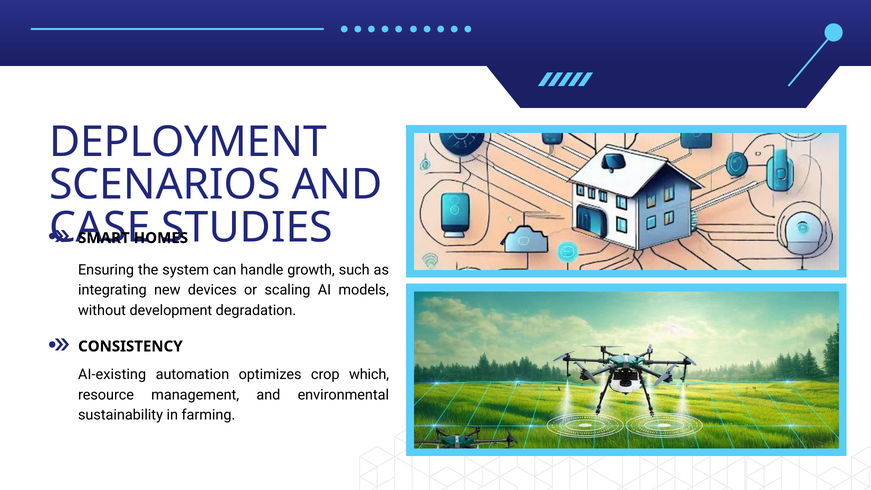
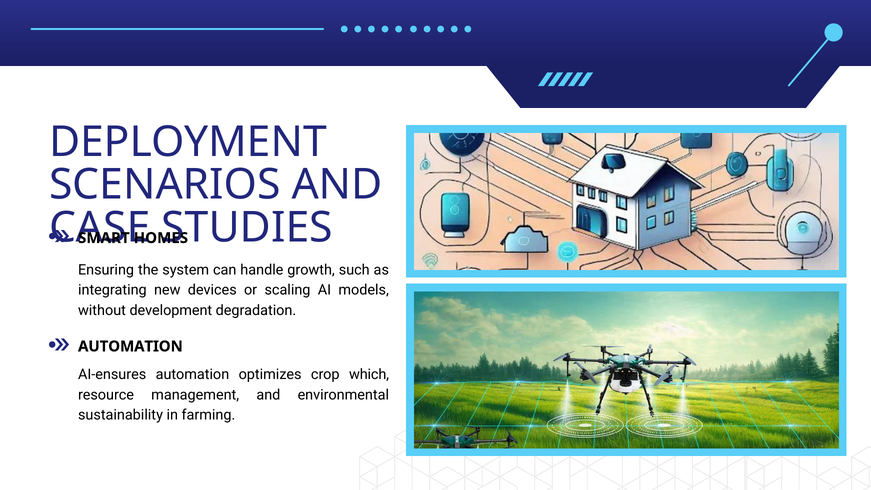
CONSISTENCY at (130, 346): CONSISTENCY -> AUTOMATION
AI-existing: AI-existing -> AI-ensures
